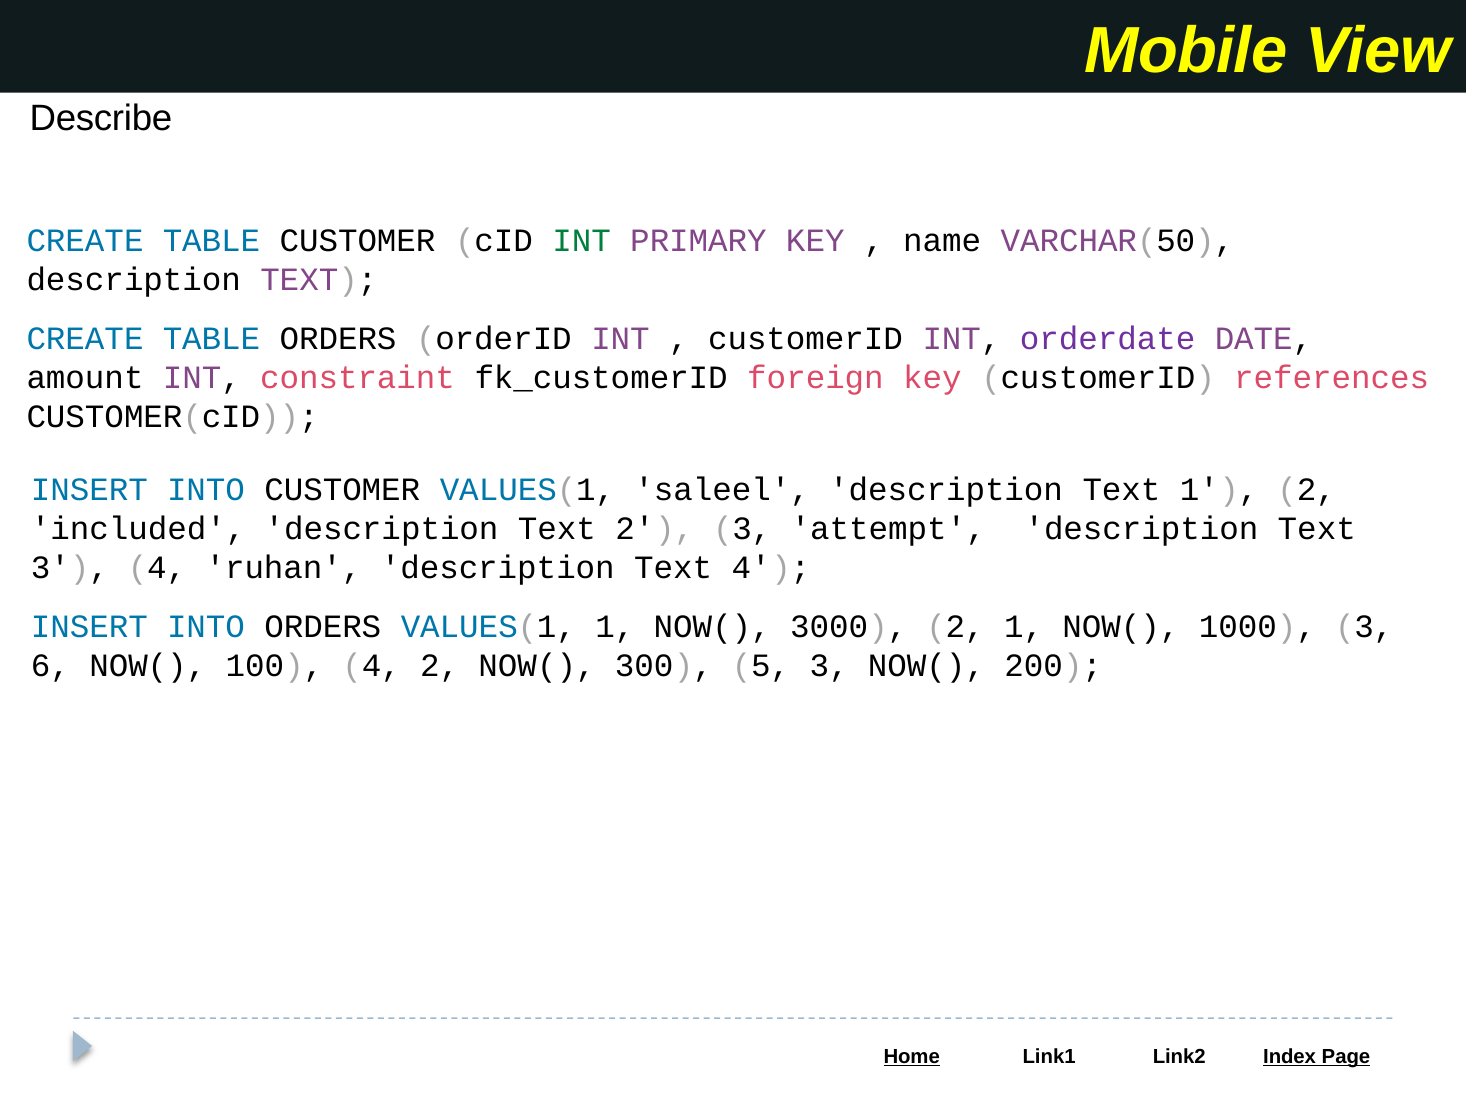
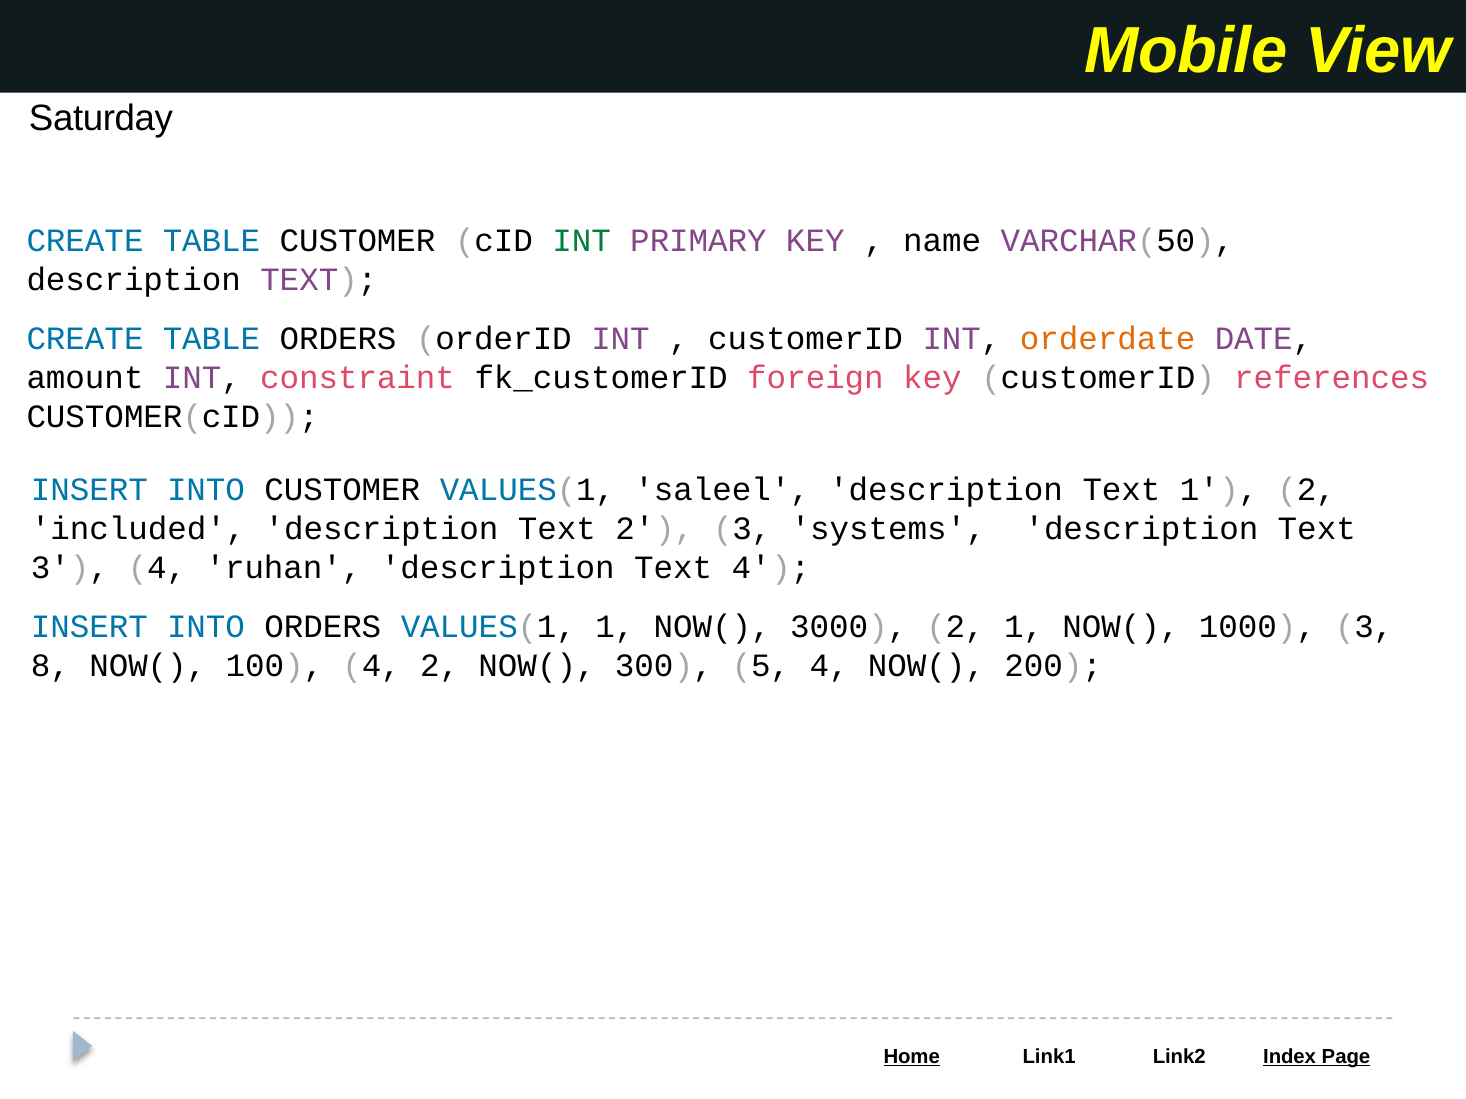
Describe: Describe -> Saturday
orderdate colour: purple -> orange
attempt: attempt -> systems
6: 6 -> 8
5 3: 3 -> 4
